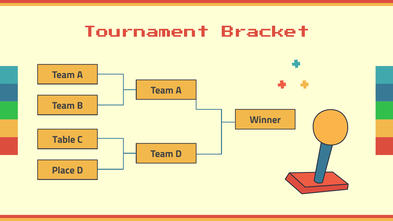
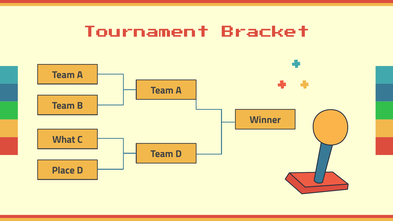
Table: Table -> What
